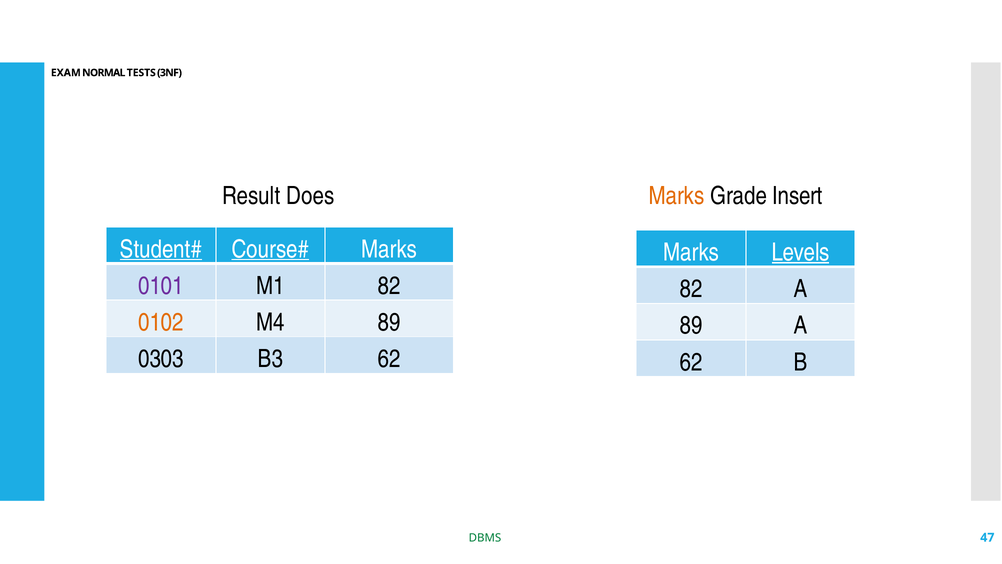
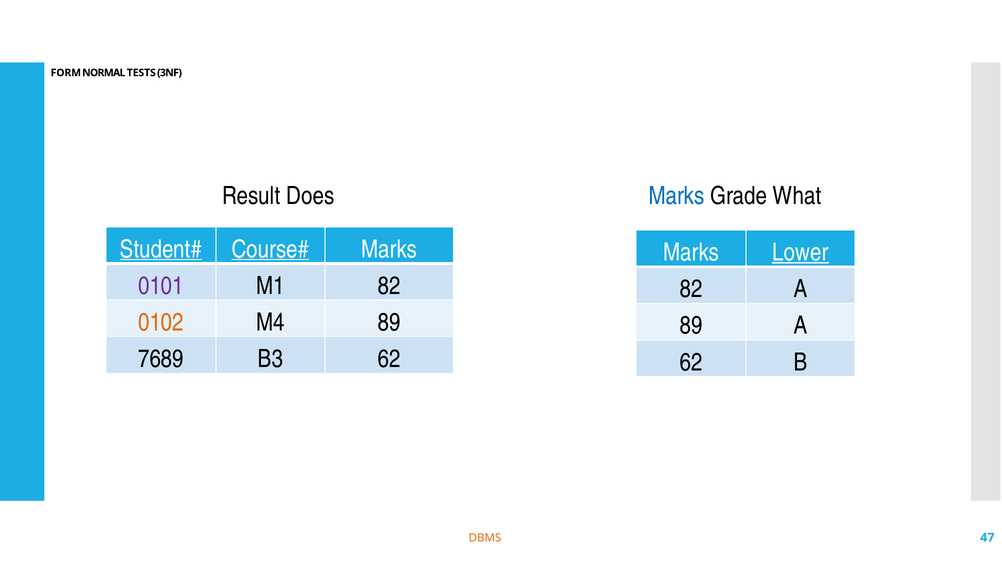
EXAM: EXAM -> FORM
Marks at (677, 196) colour: orange -> blue
Insert: Insert -> What
Levels: Levels -> Lower
0303: 0303 -> 7689
DBMS colour: green -> orange
